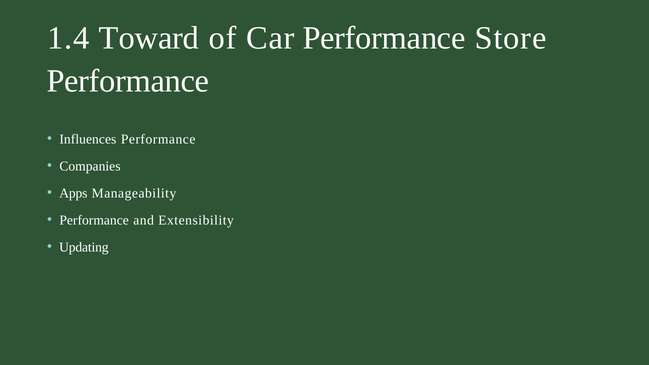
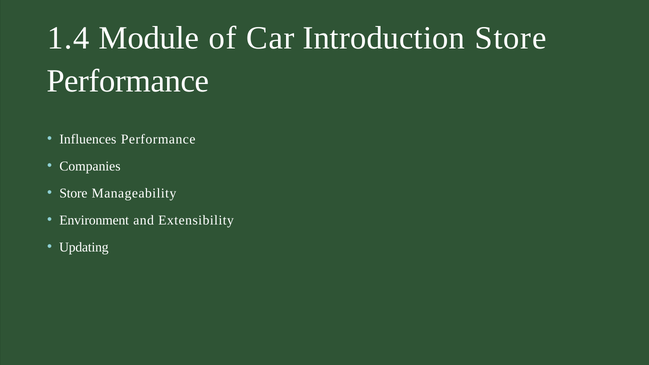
Toward: Toward -> Module
Car Performance: Performance -> Introduction
Apps at (73, 193): Apps -> Store
Performance at (94, 220): Performance -> Environment
